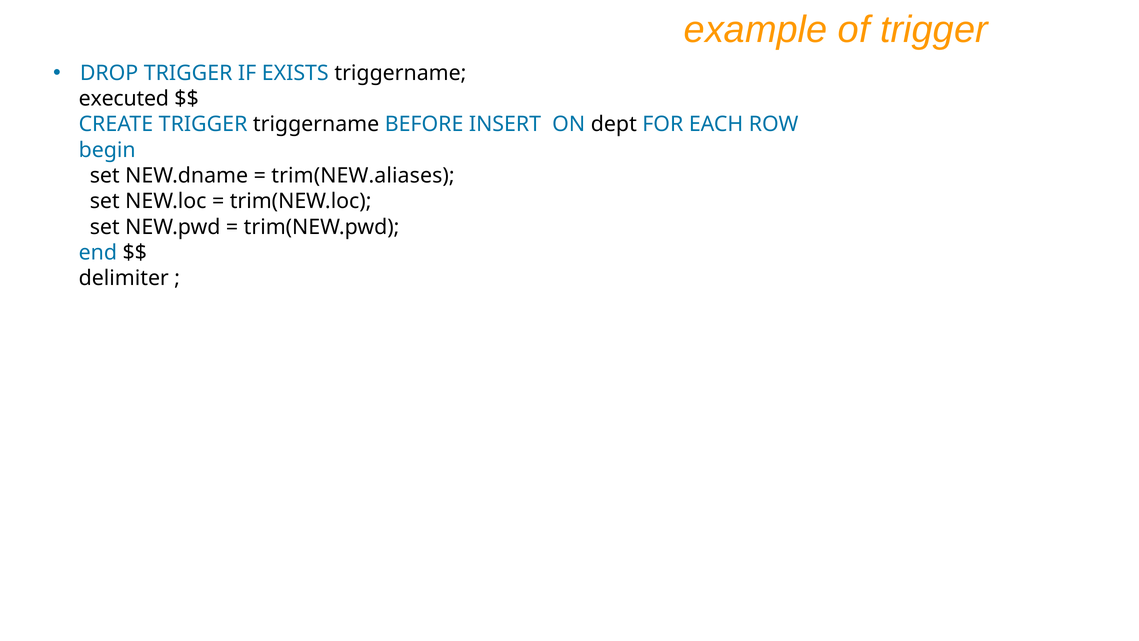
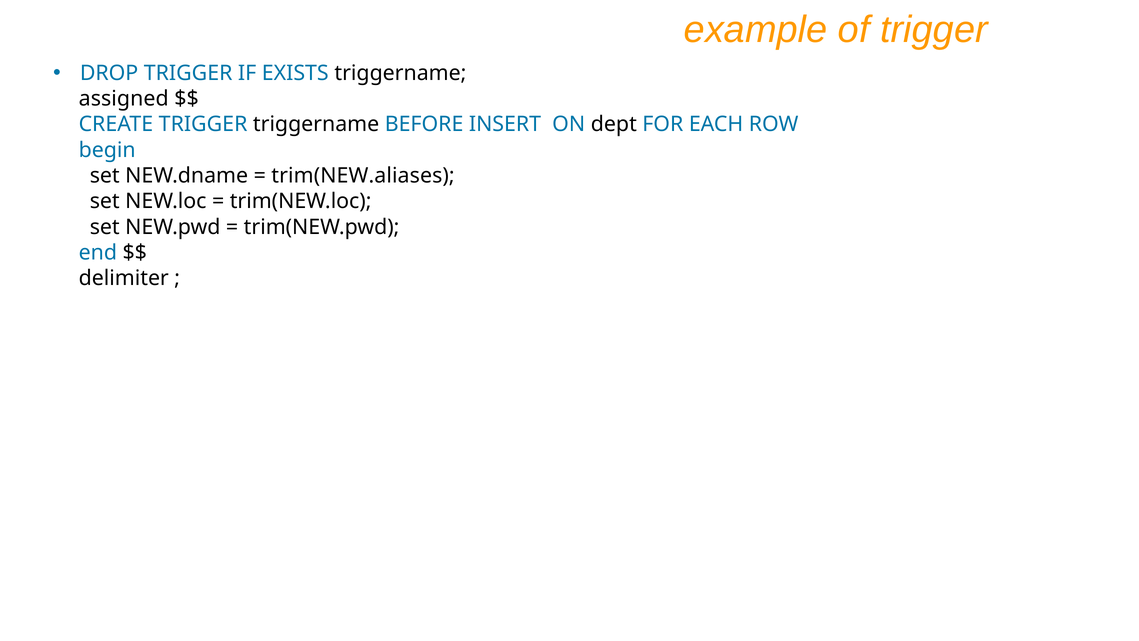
executed: executed -> assigned
